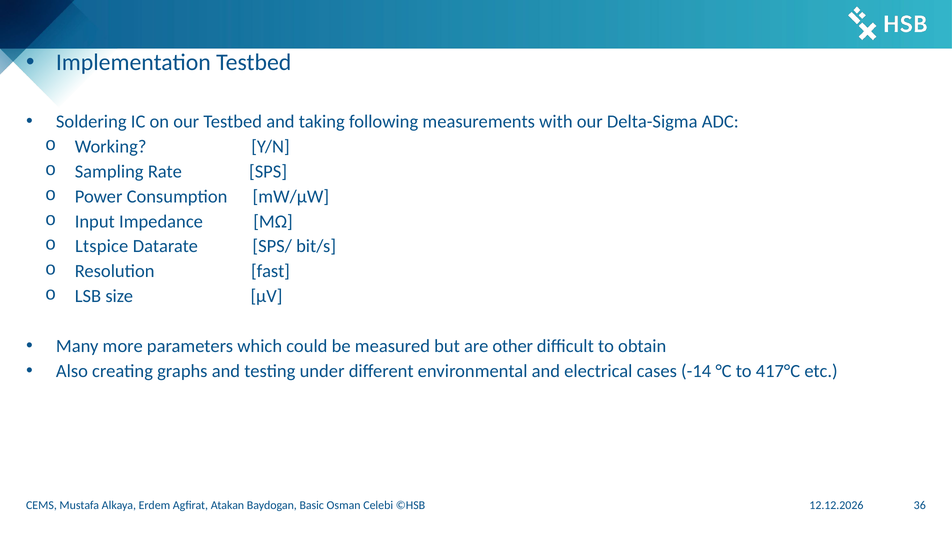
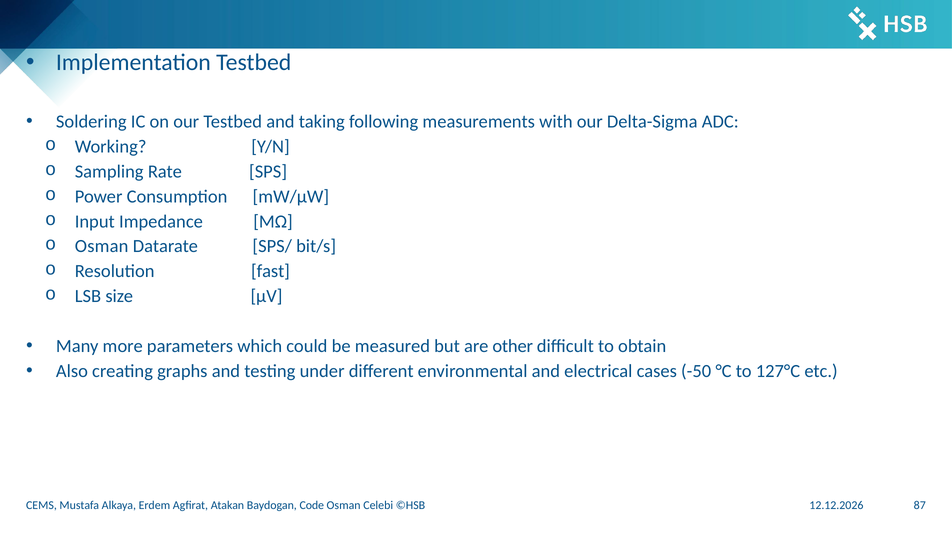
Ltspice at (102, 246): Ltspice -> Osman
-14: -14 -> -50
417°C: 417°C -> 127°C
36: 36 -> 87
Basic: Basic -> Code
